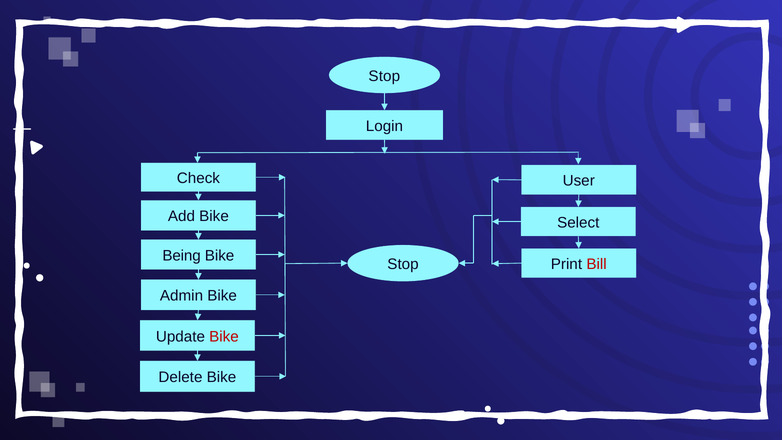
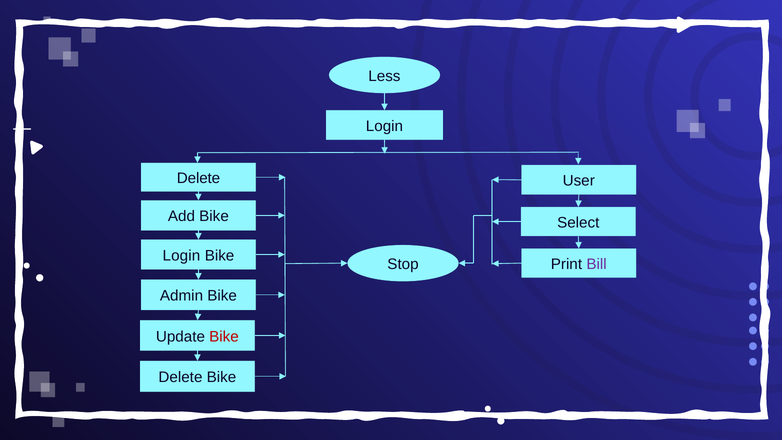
Stop at (384, 76): Stop -> Less
Check at (198, 178): Check -> Delete
Being at (182, 255): Being -> Login
Bill colour: red -> purple
